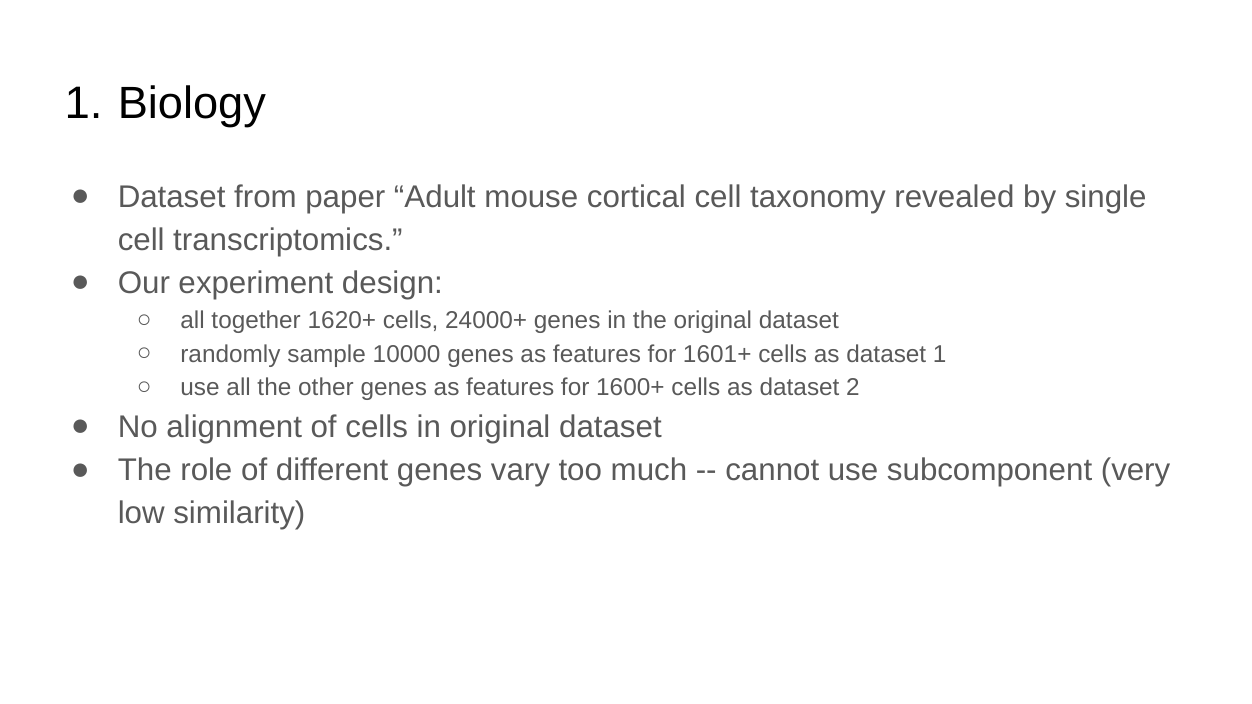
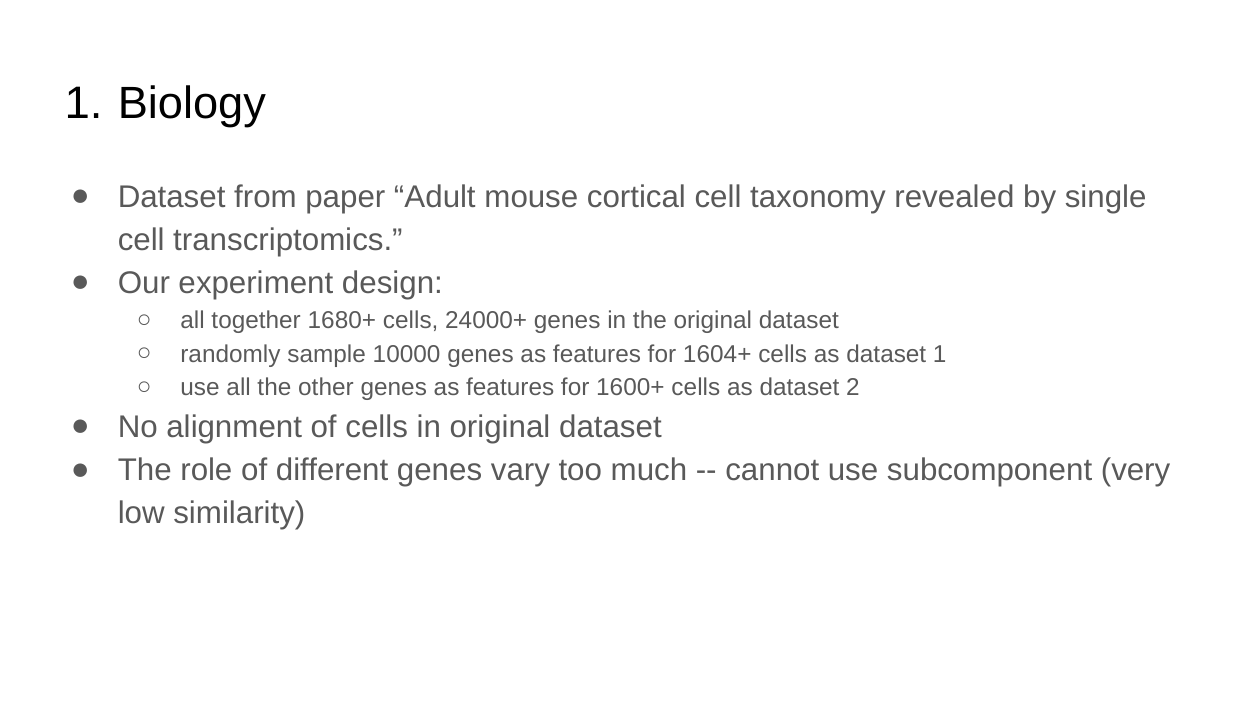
1620+: 1620+ -> 1680+
1601+: 1601+ -> 1604+
